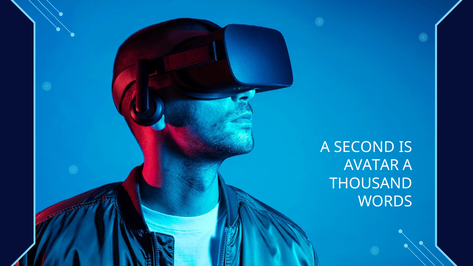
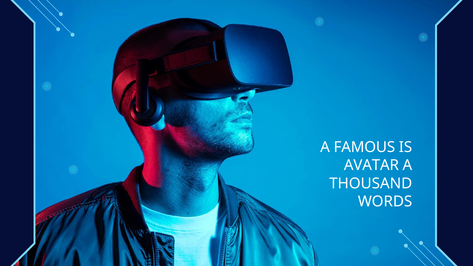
SECOND: SECOND -> FAMOUS
